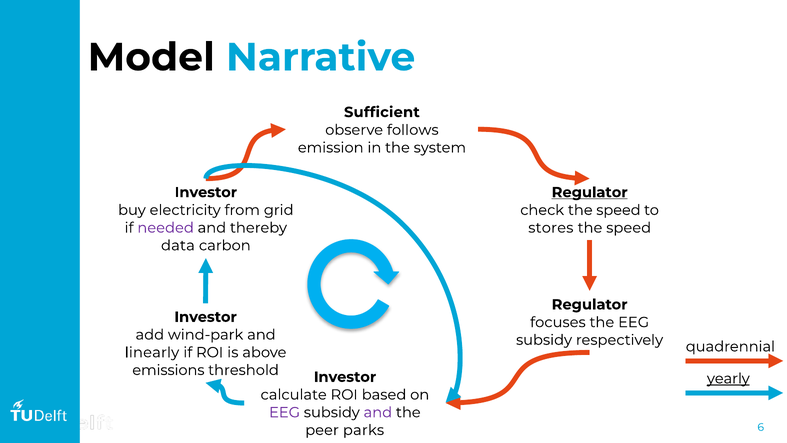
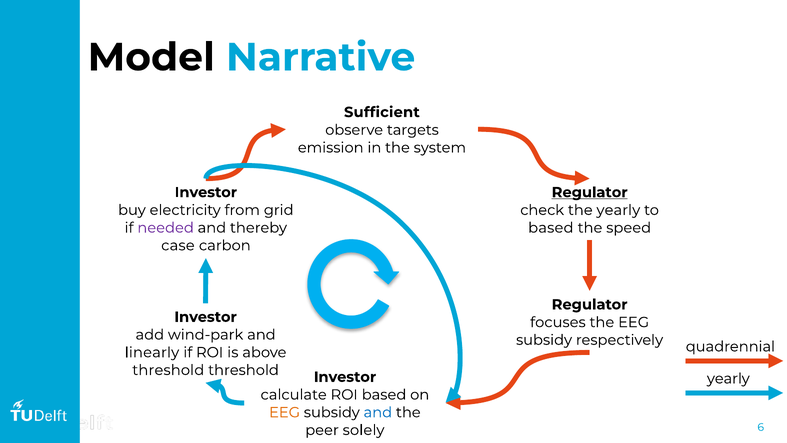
follows: follows -> targets
check the speed: speed -> yearly
stores at (551, 228): stores -> based
data: data -> case
emissions at (168, 370): emissions -> threshold
yearly at (728, 378) underline: present -> none
EEG at (285, 412) colour: purple -> orange
and at (378, 412) colour: purple -> blue
parks: parks -> solely
